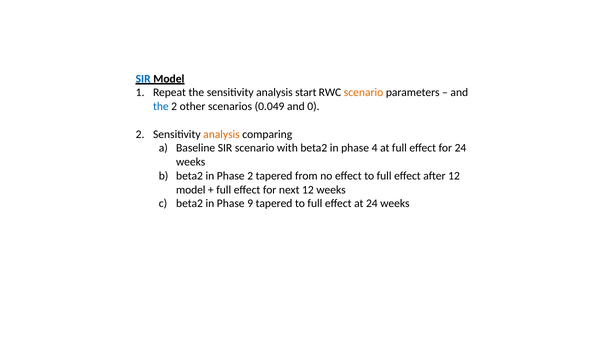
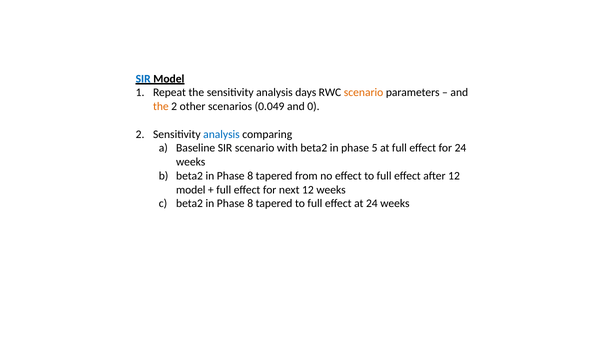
start: start -> days
the at (161, 106) colour: blue -> orange
analysis at (222, 134) colour: orange -> blue
4: 4 -> 5
2 at (250, 176): 2 -> 8
9 at (250, 203): 9 -> 8
